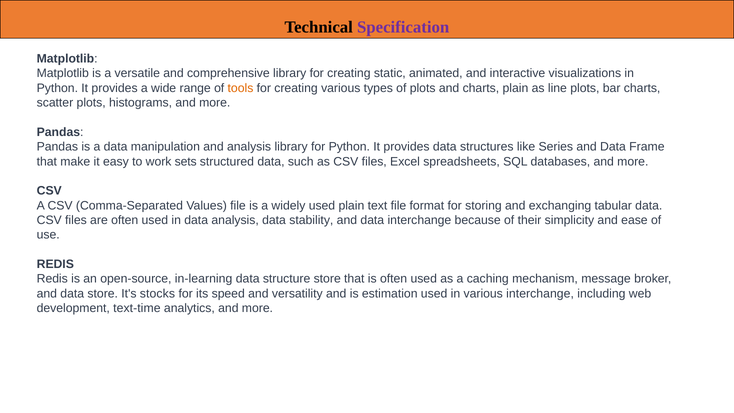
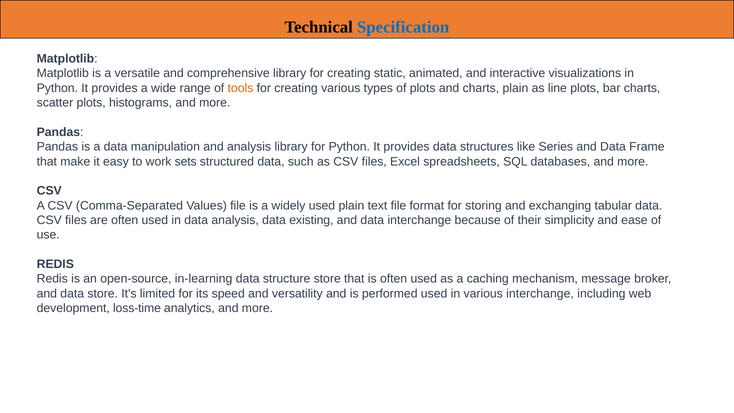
Specification colour: purple -> blue
stability: stability -> existing
stocks: stocks -> limited
estimation: estimation -> performed
text-time: text-time -> loss-time
